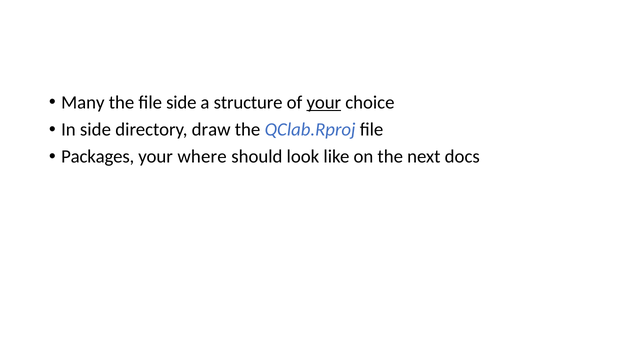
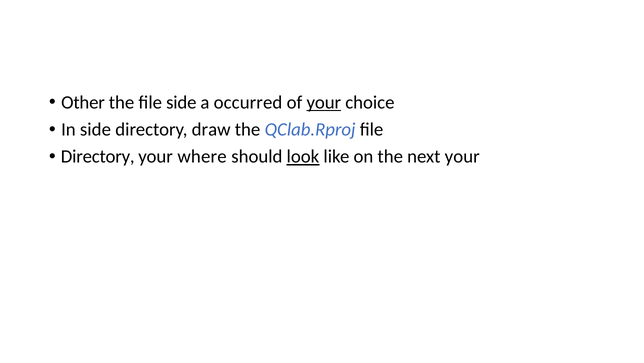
Many: Many -> Other
structure: structure -> occurred
Packages at (98, 156): Packages -> Directory
look underline: none -> present
next docs: docs -> your
